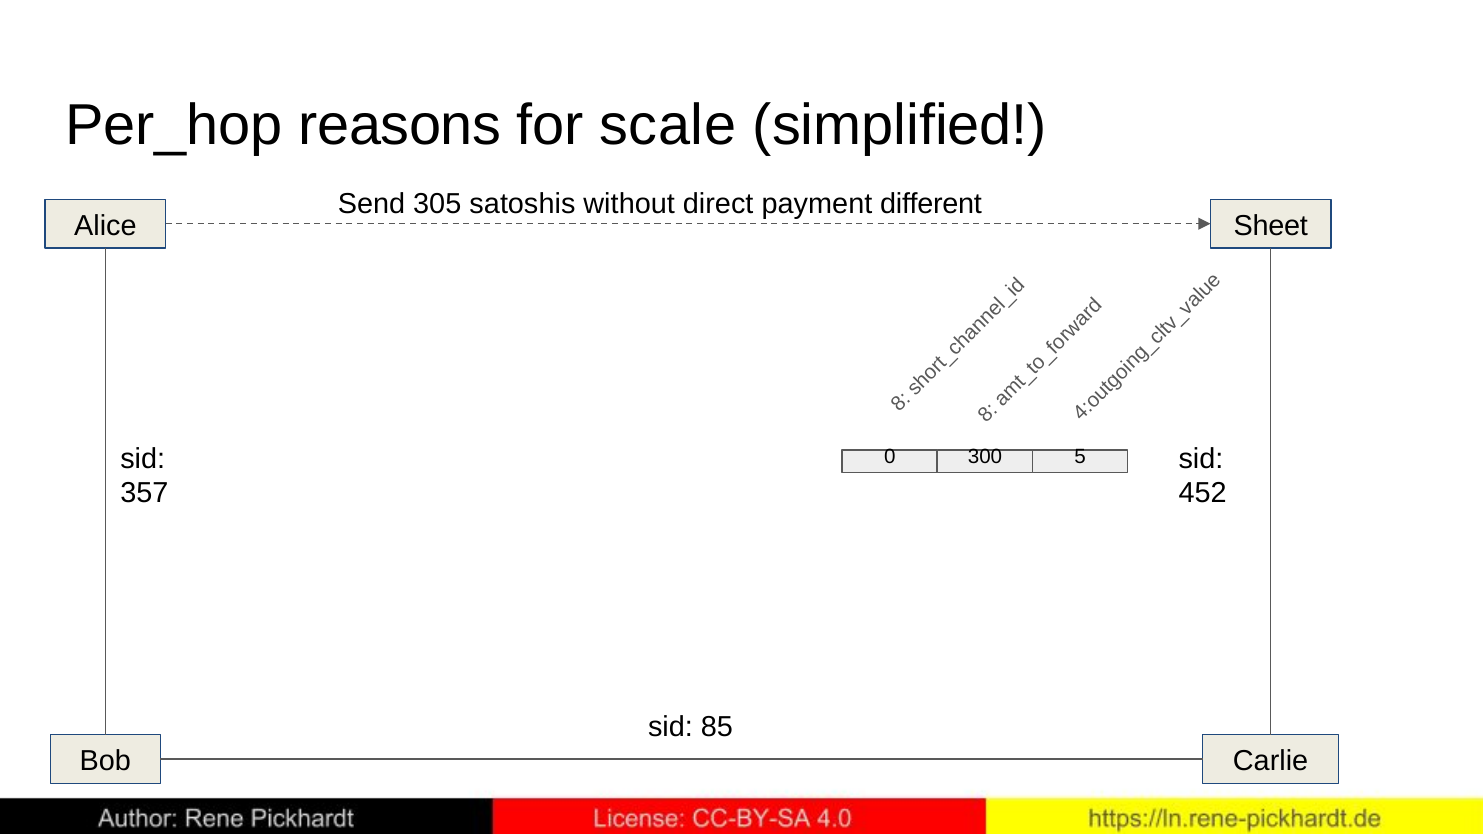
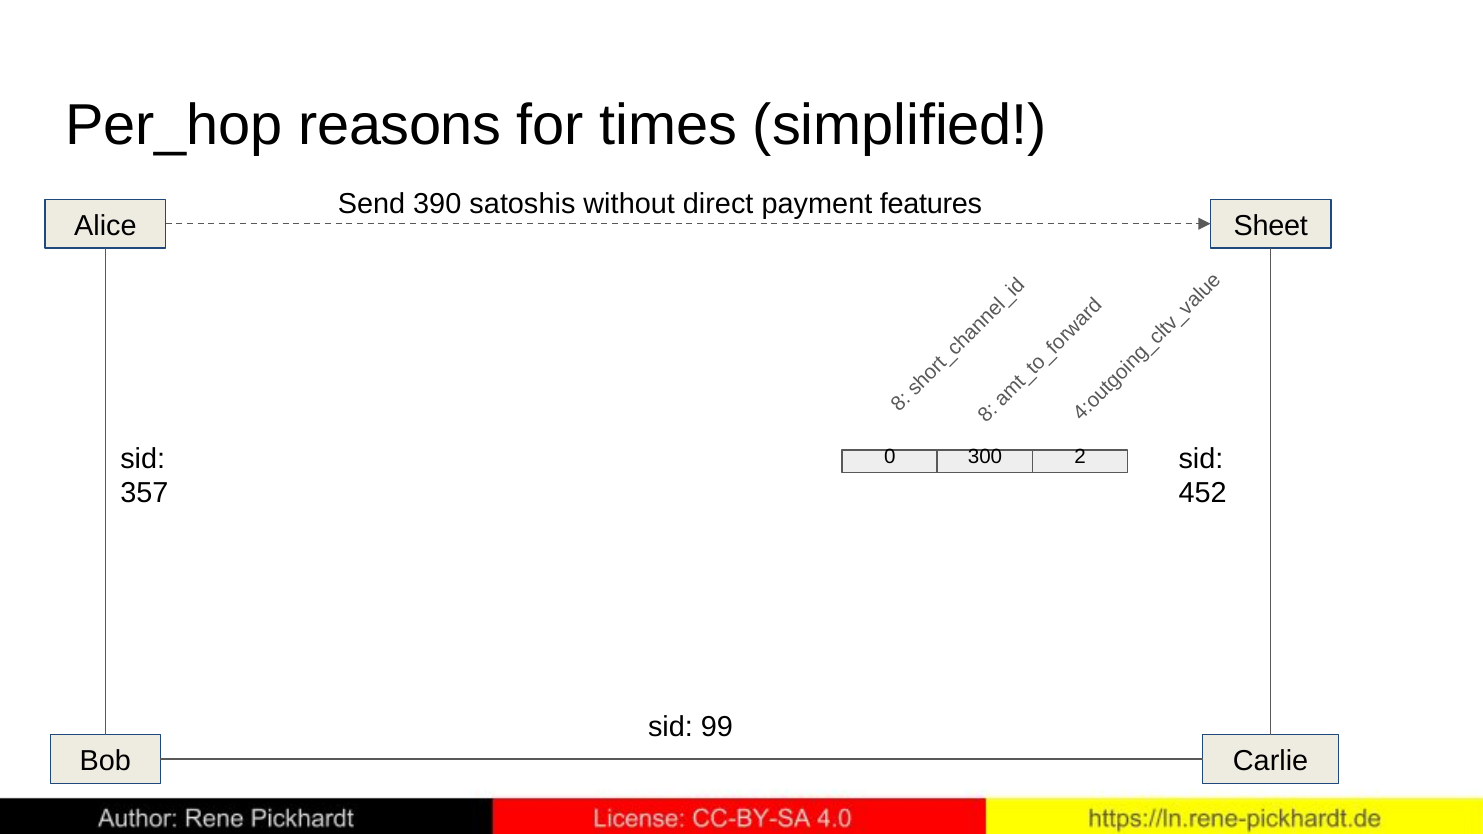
scale: scale -> times
305: 305 -> 390
different: different -> features
5: 5 -> 2
85: 85 -> 99
